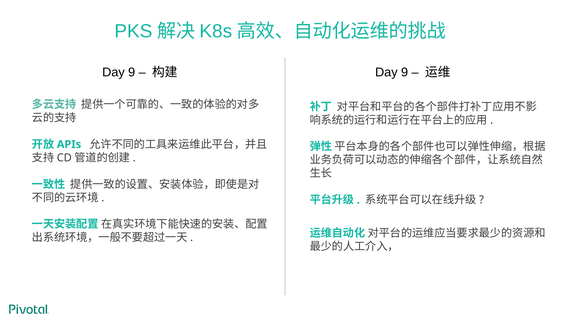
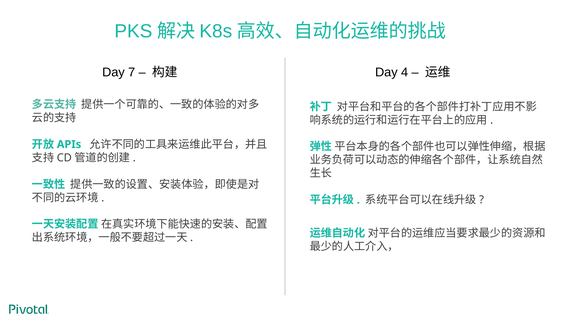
9 at (132, 72): 9 -> 7
9 at (405, 72): 9 -> 4
